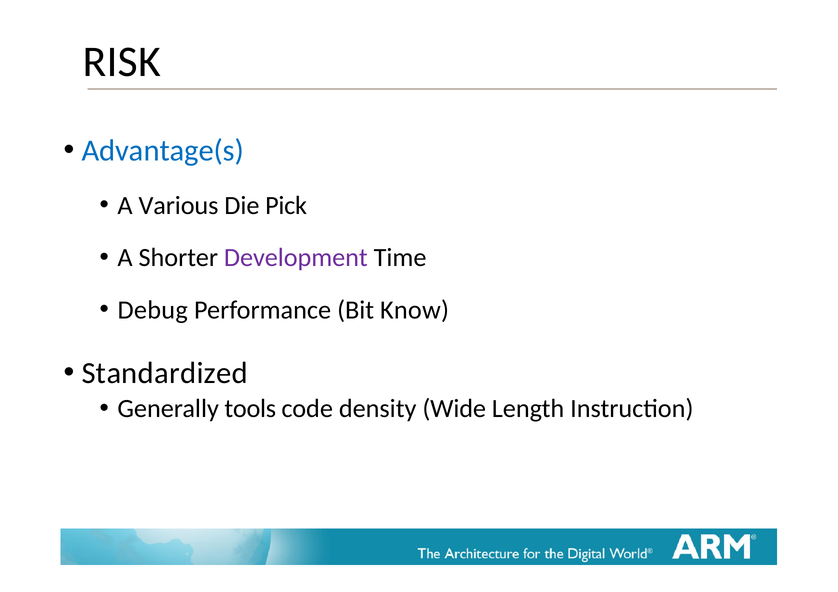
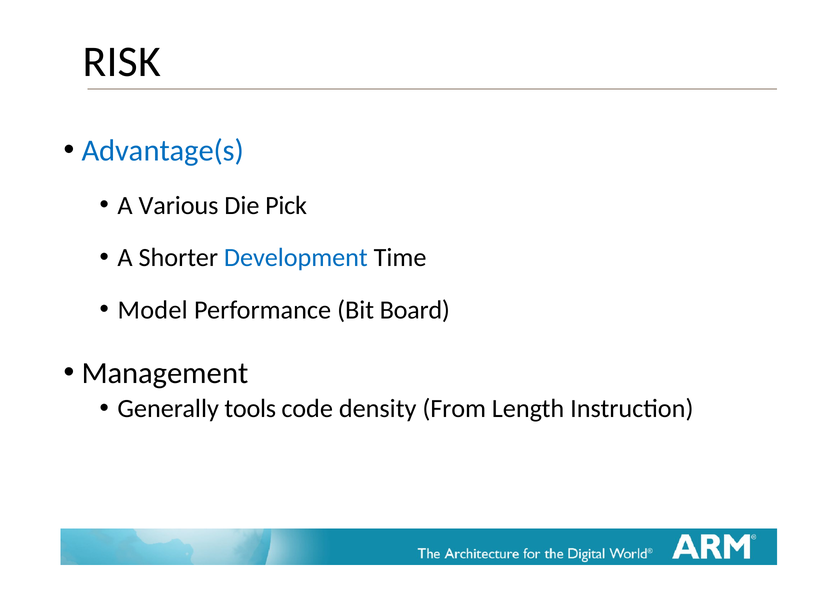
Development colour: purple -> blue
Debug: Debug -> Model
Know: Know -> Board
Standardized: Standardized -> Management
Wide: Wide -> From
